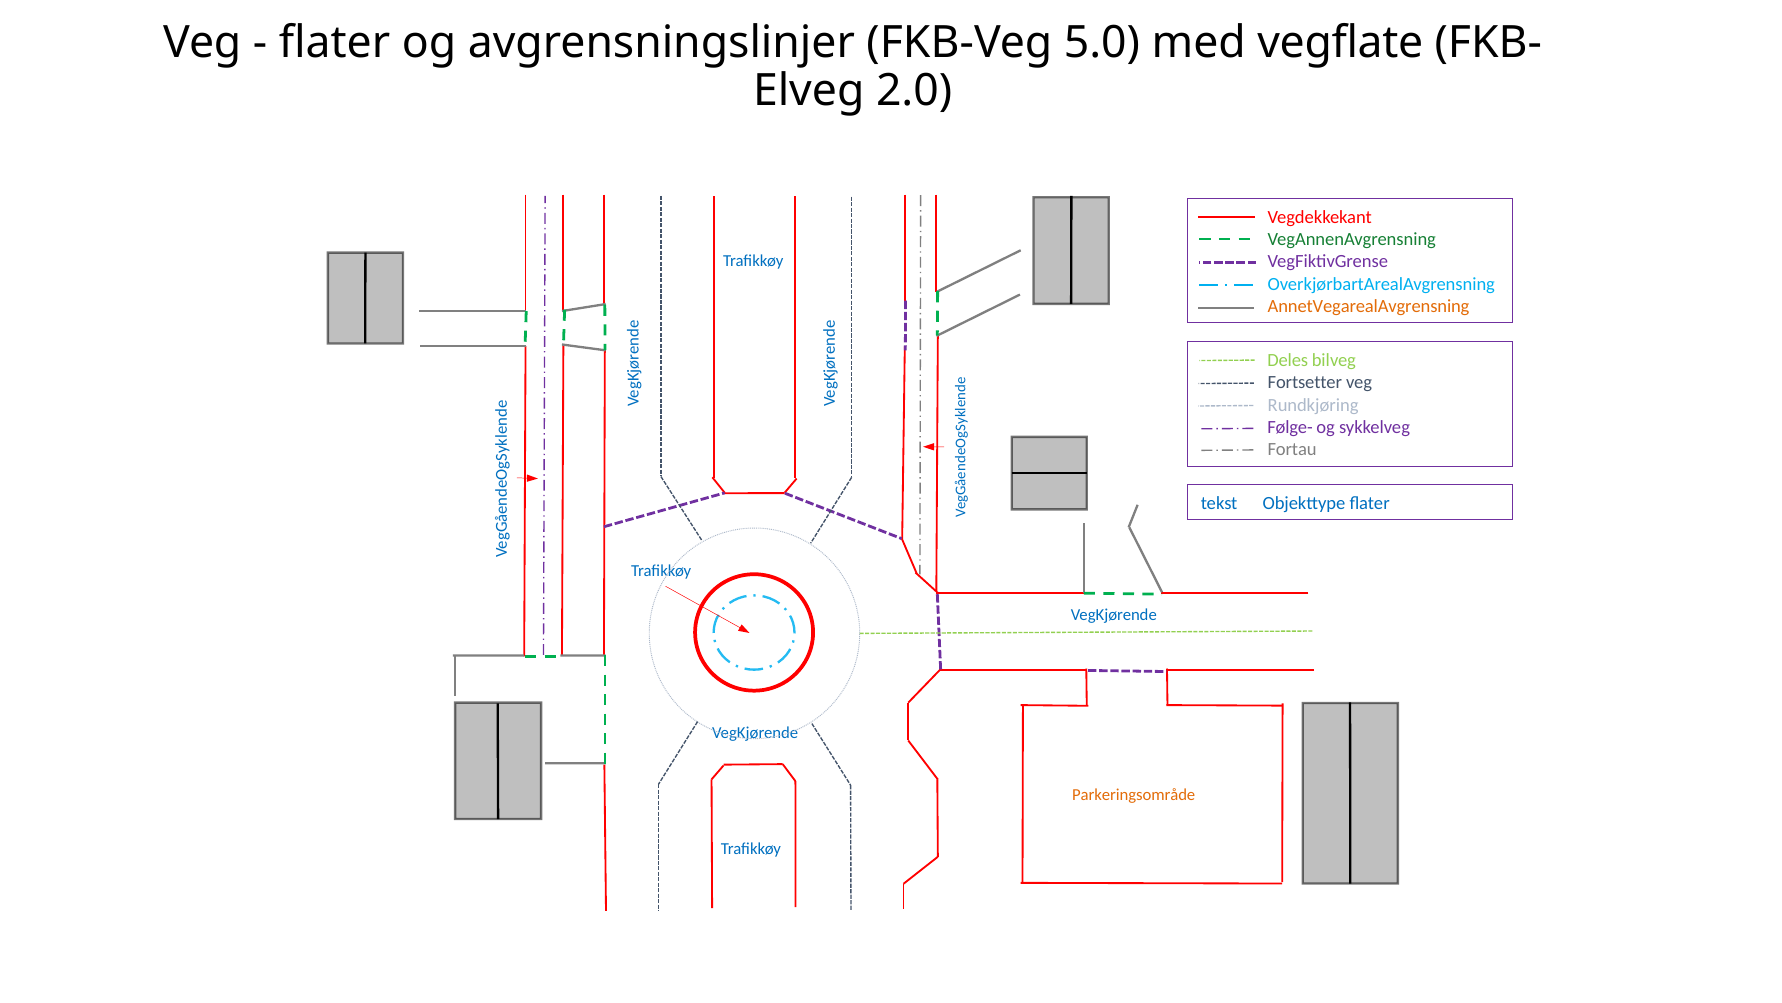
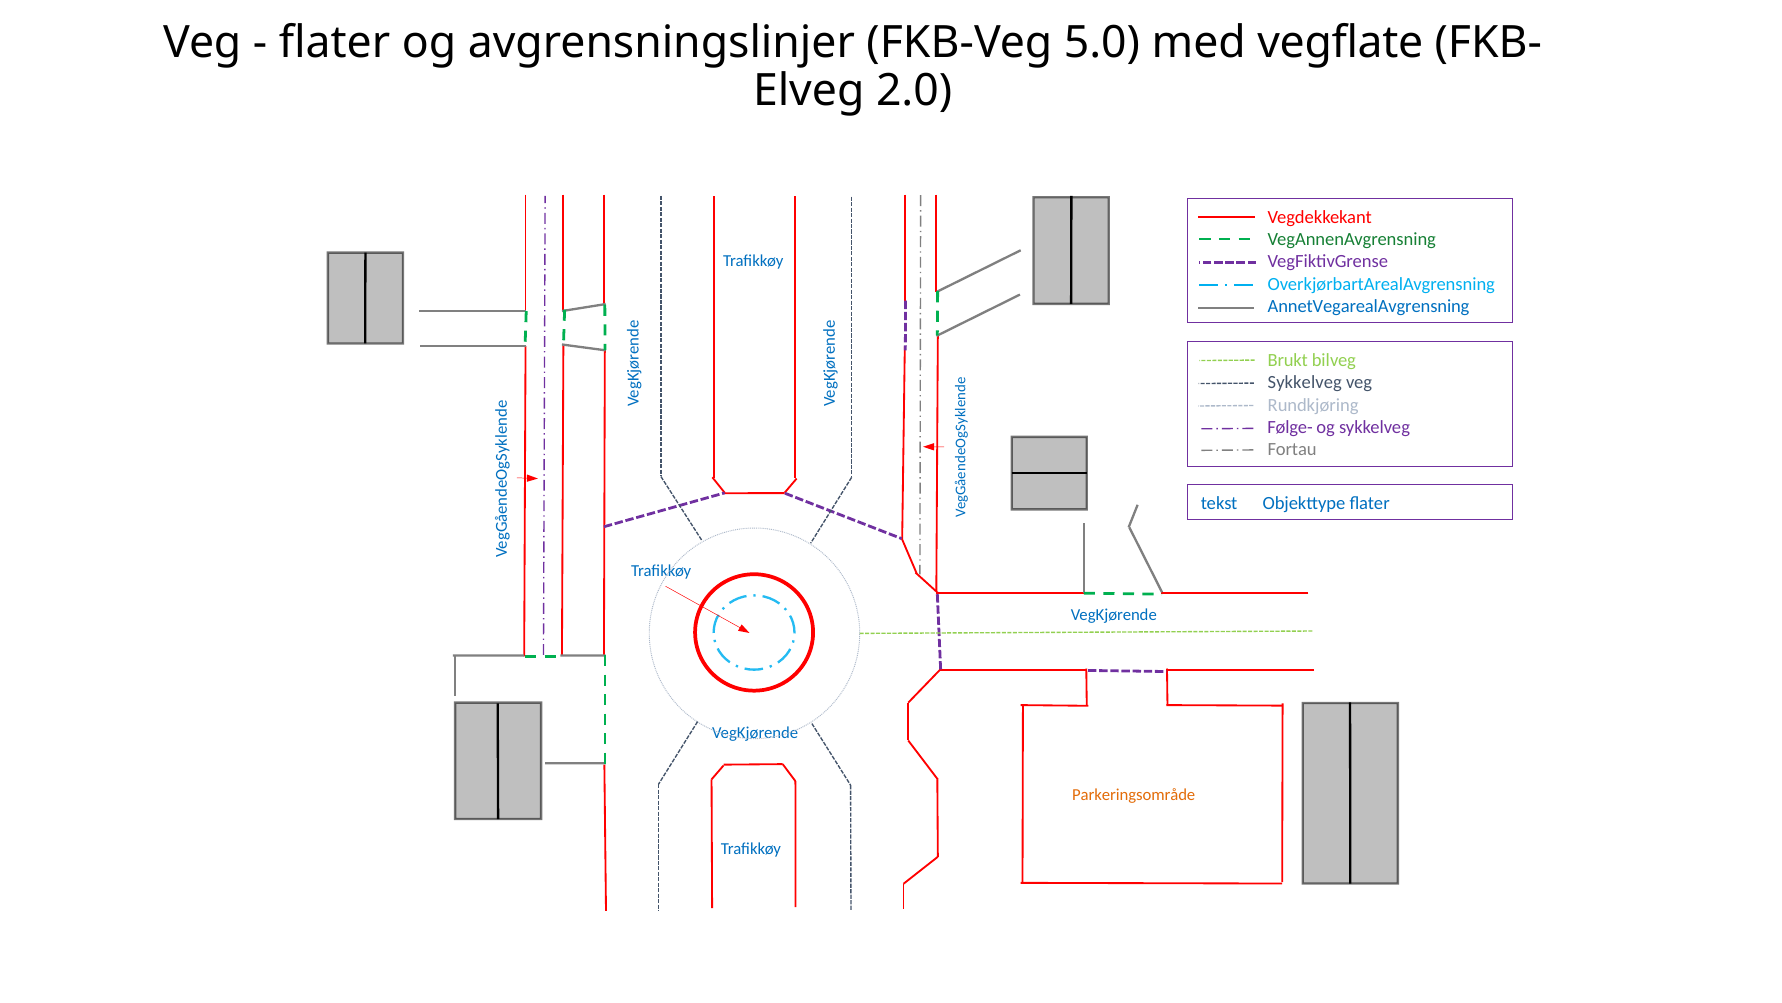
AnnetVegarealAvgrensning colour: orange -> blue
Deles: Deles -> Brukt
Fortsetter at (1305, 382): Fortsetter -> Sykkelveg
